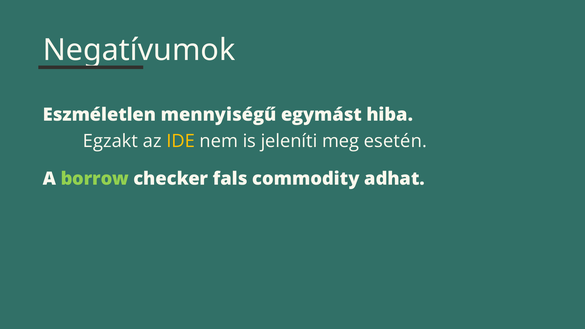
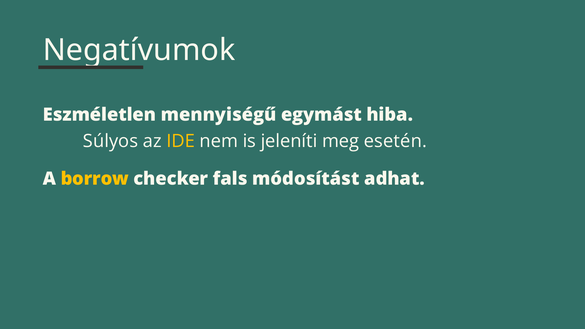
Egzakt: Egzakt -> Súlyos
borrow colour: light green -> yellow
commodity: commodity -> módosítást
